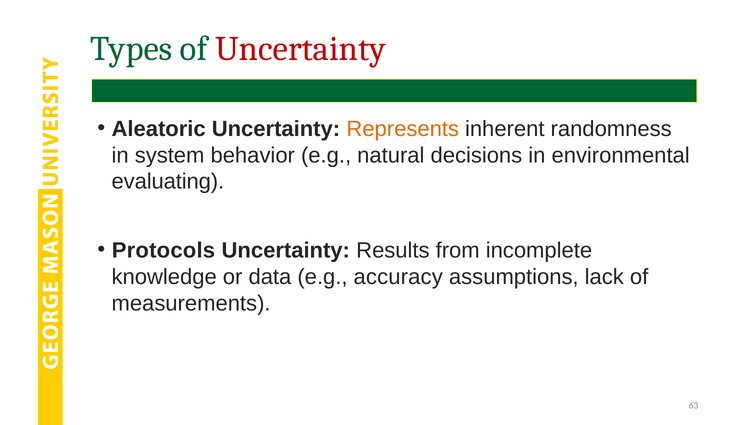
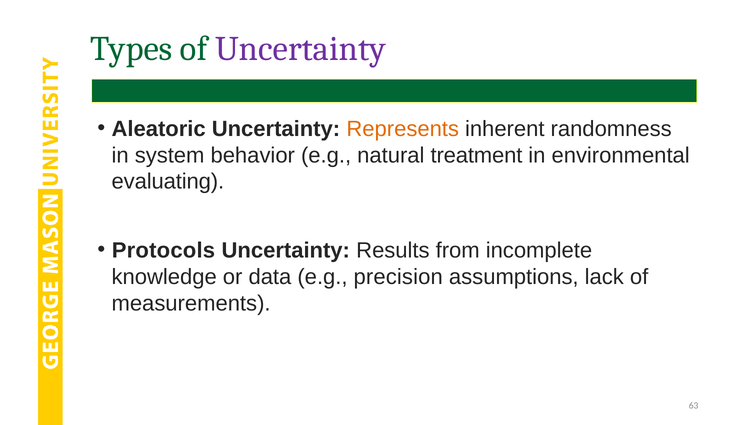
Uncertainty at (301, 49) colour: red -> purple
decisions: decisions -> treatment
accuracy: accuracy -> precision
